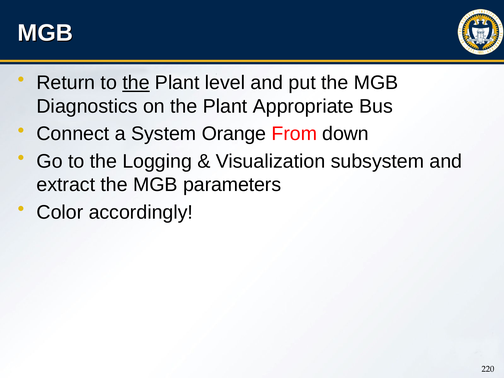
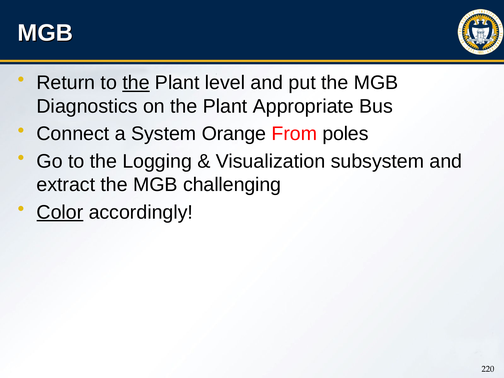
down: down -> poles
parameters: parameters -> challenging
Color underline: none -> present
